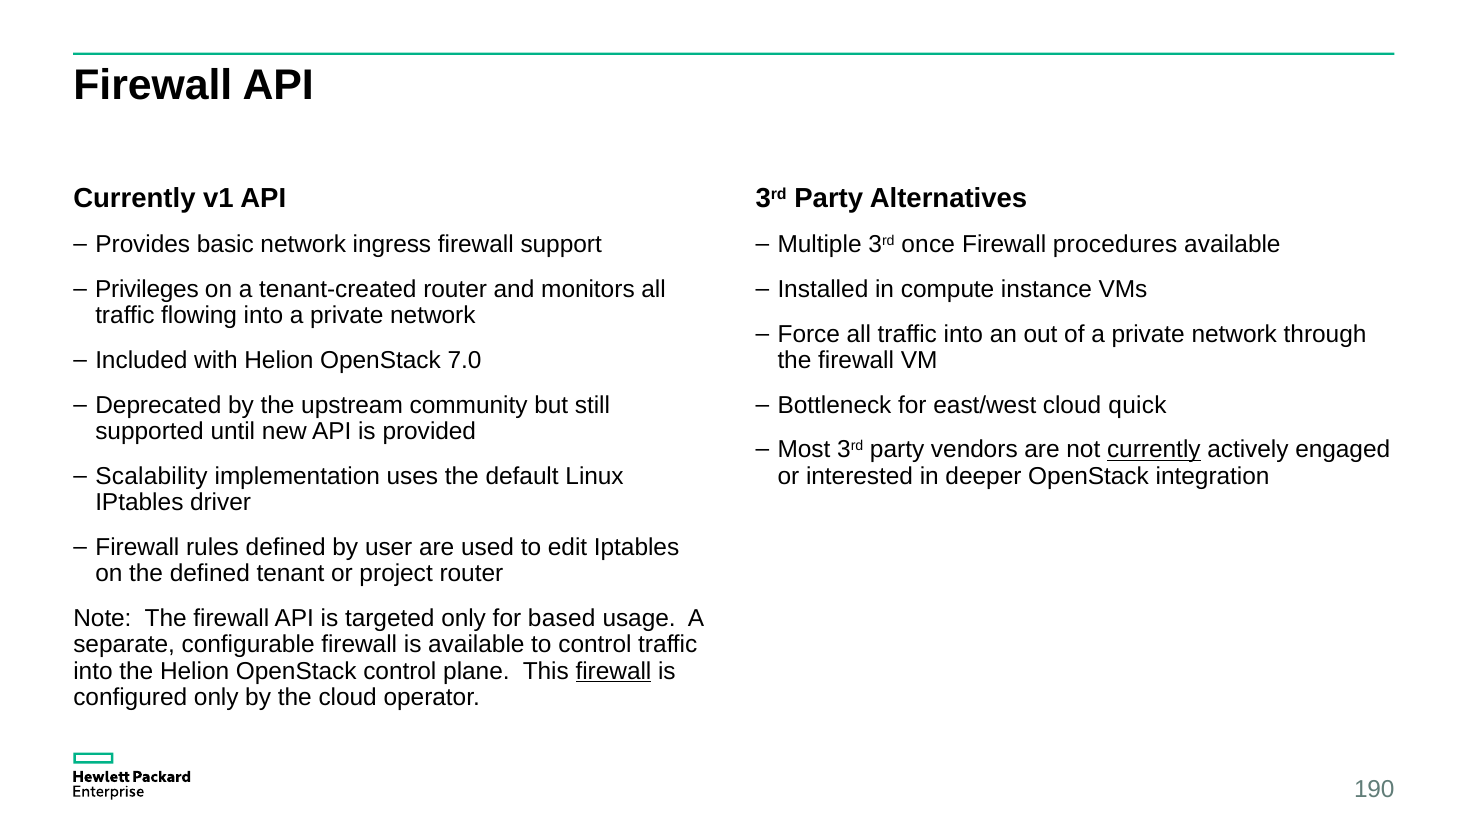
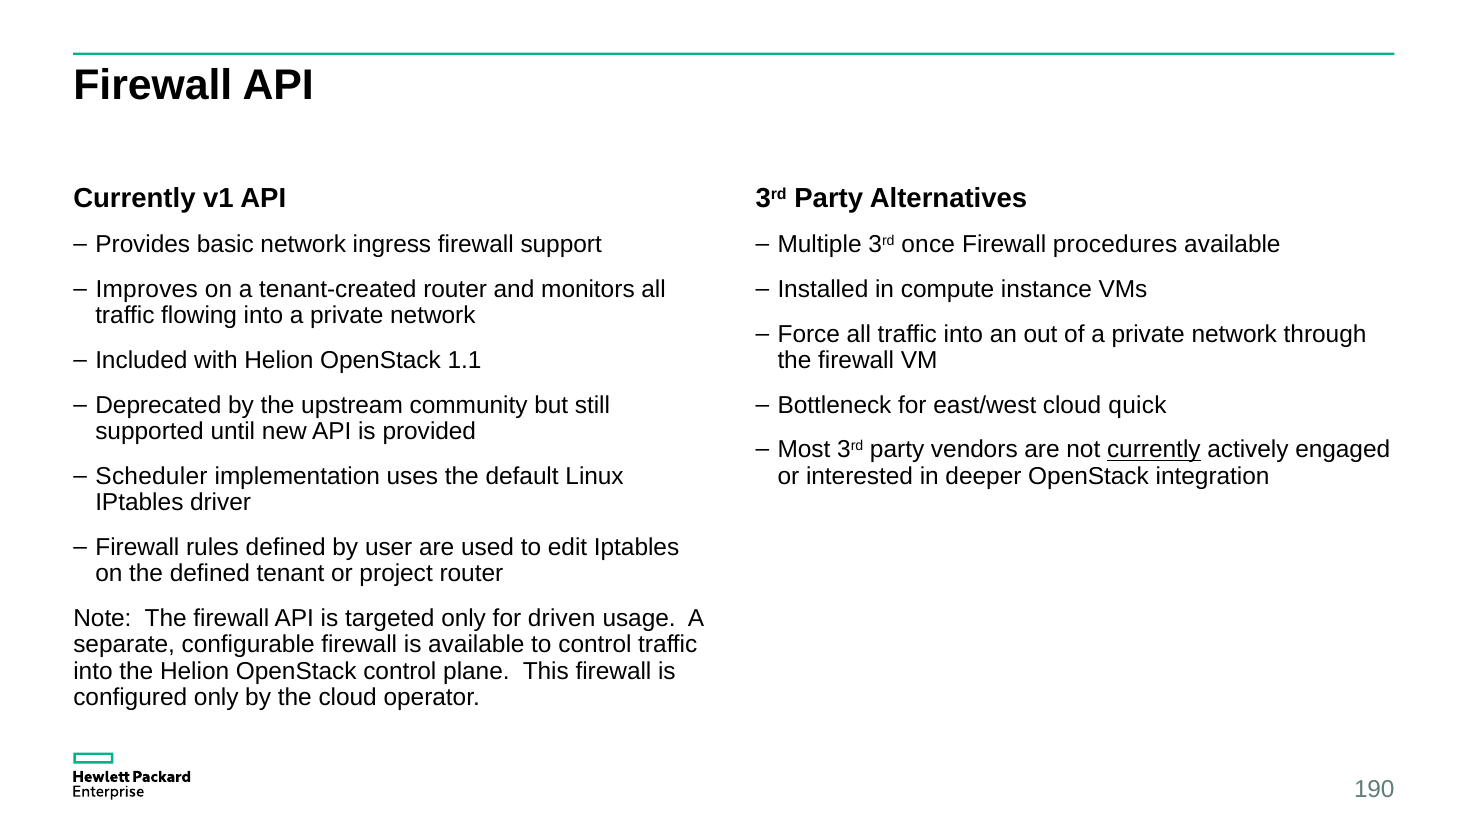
Privileges: Privileges -> Improves
7.0: 7.0 -> 1.1
Scalability: Scalability -> Scheduler
based: based -> driven
firewall at (613, 671) underline: present -> none
